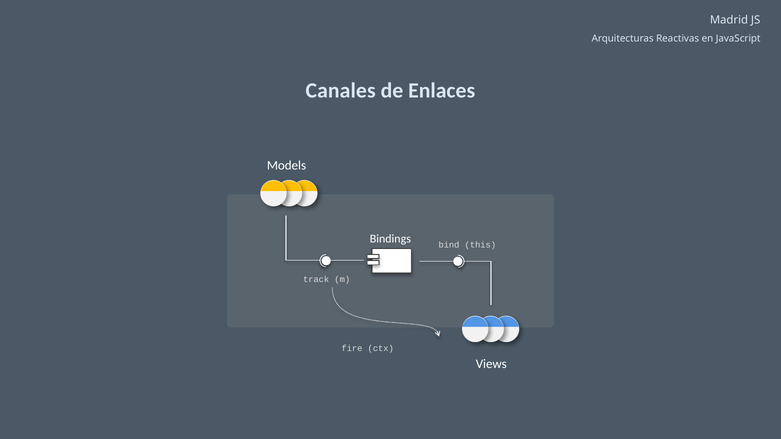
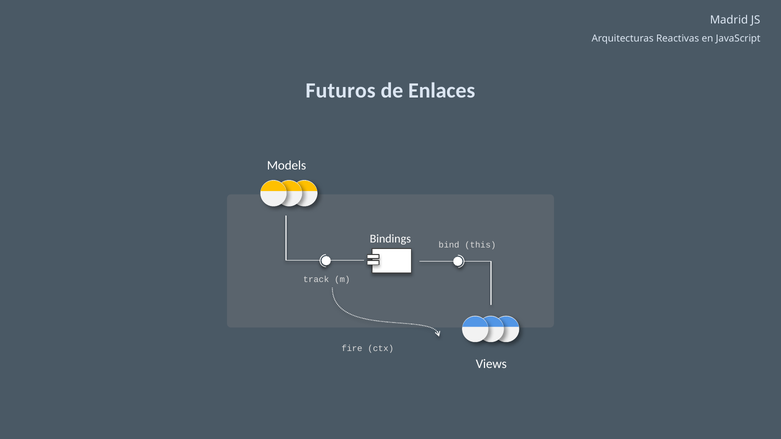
Canales: Canales -> Futuros
